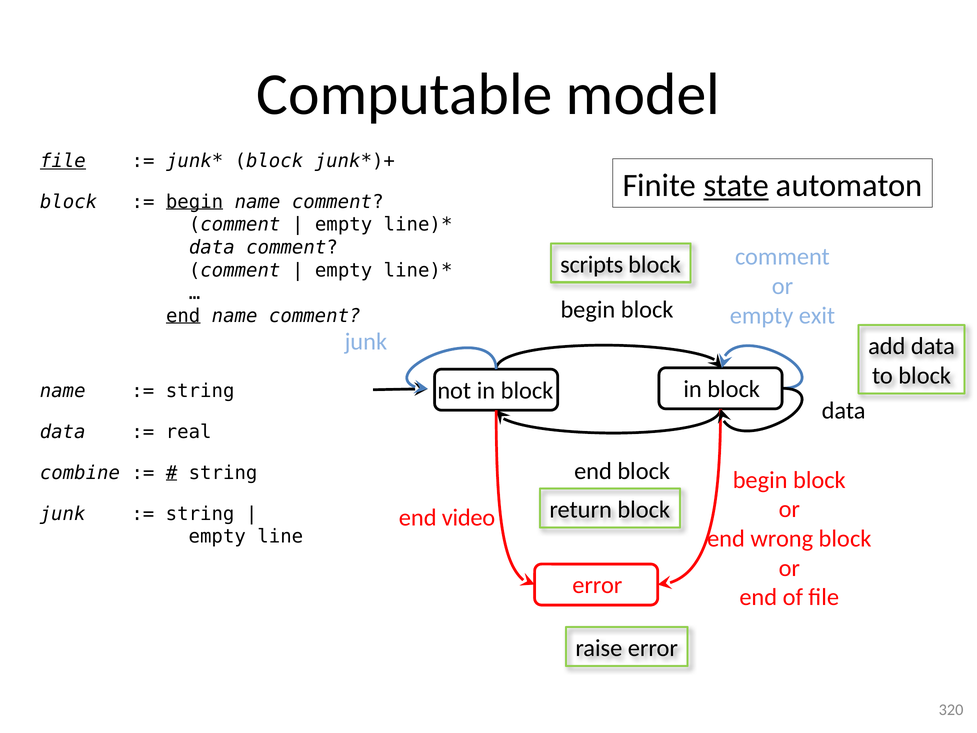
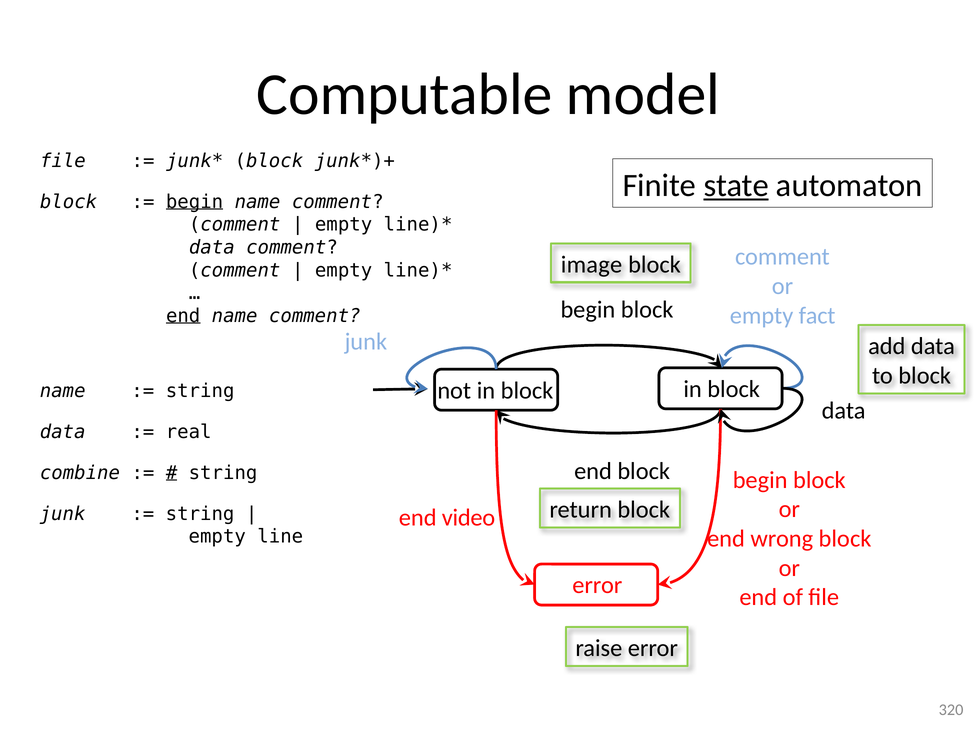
file at (63, 161) underline: present -> none
scripts: scripts -> image
exit: exit -> fact
